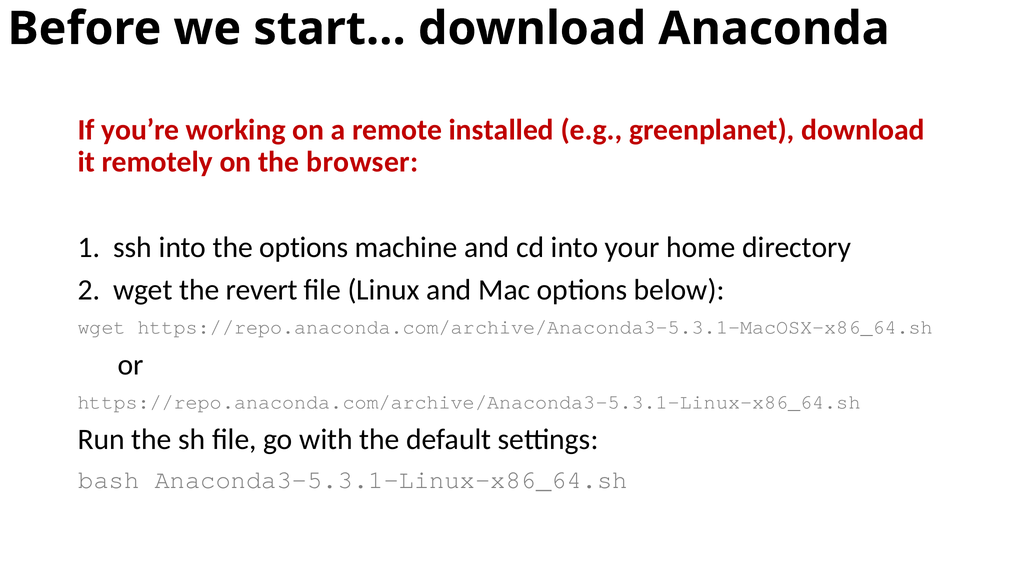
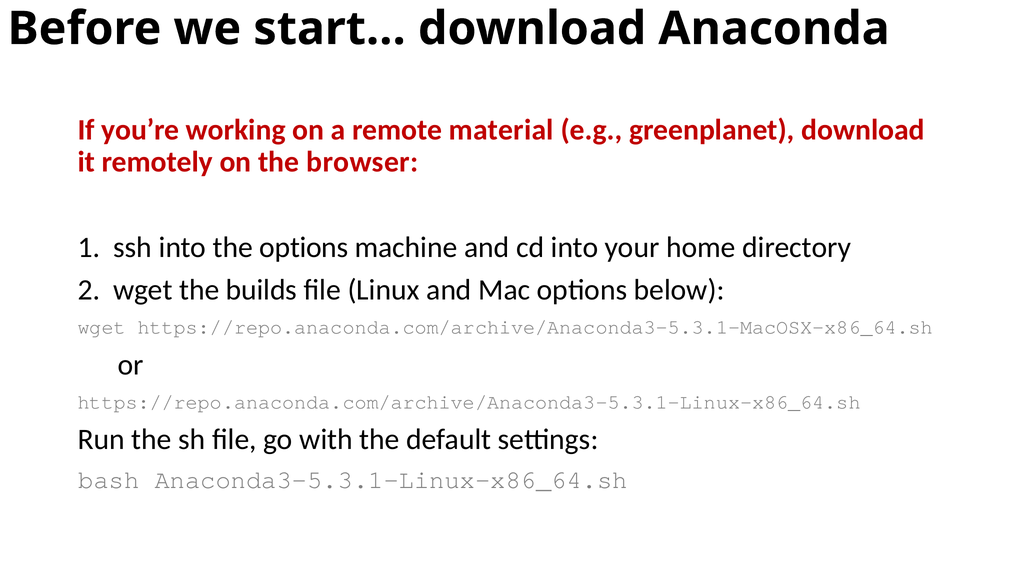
installed: installed -> material
revert: revert -> builds
